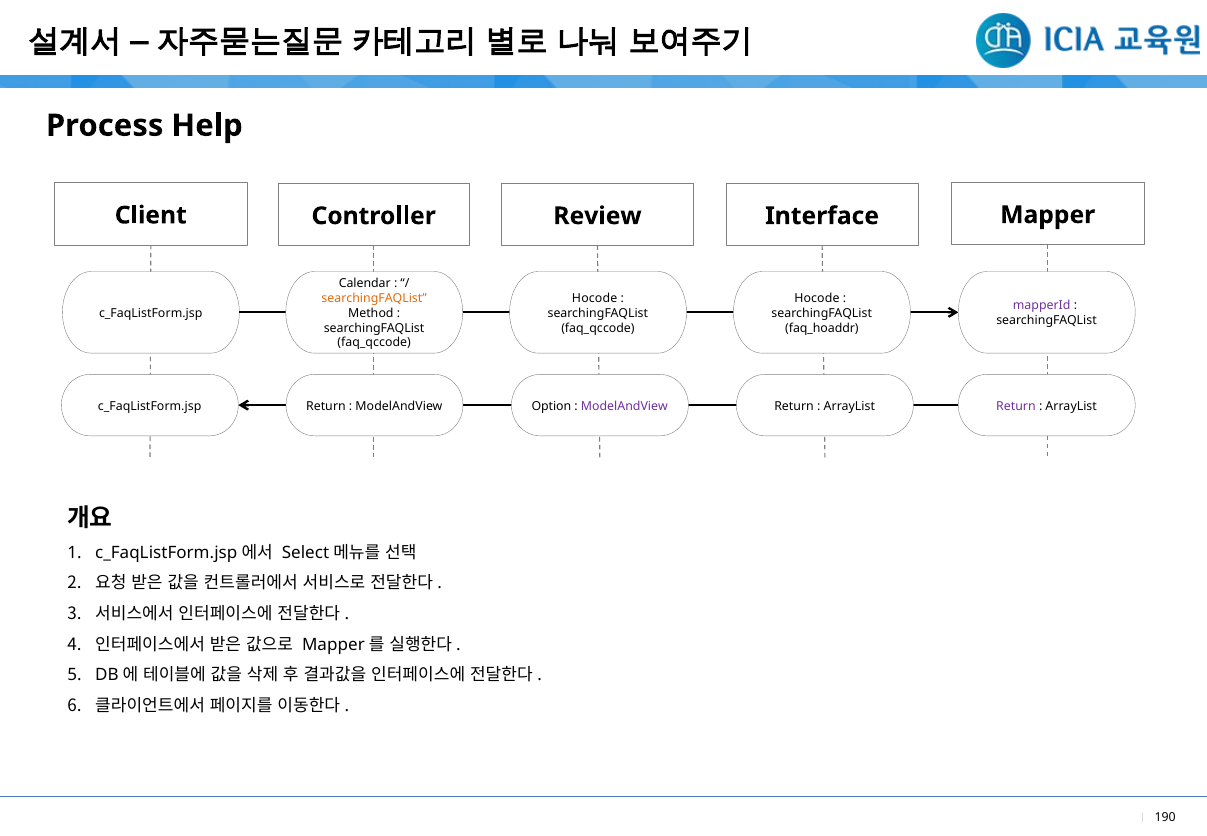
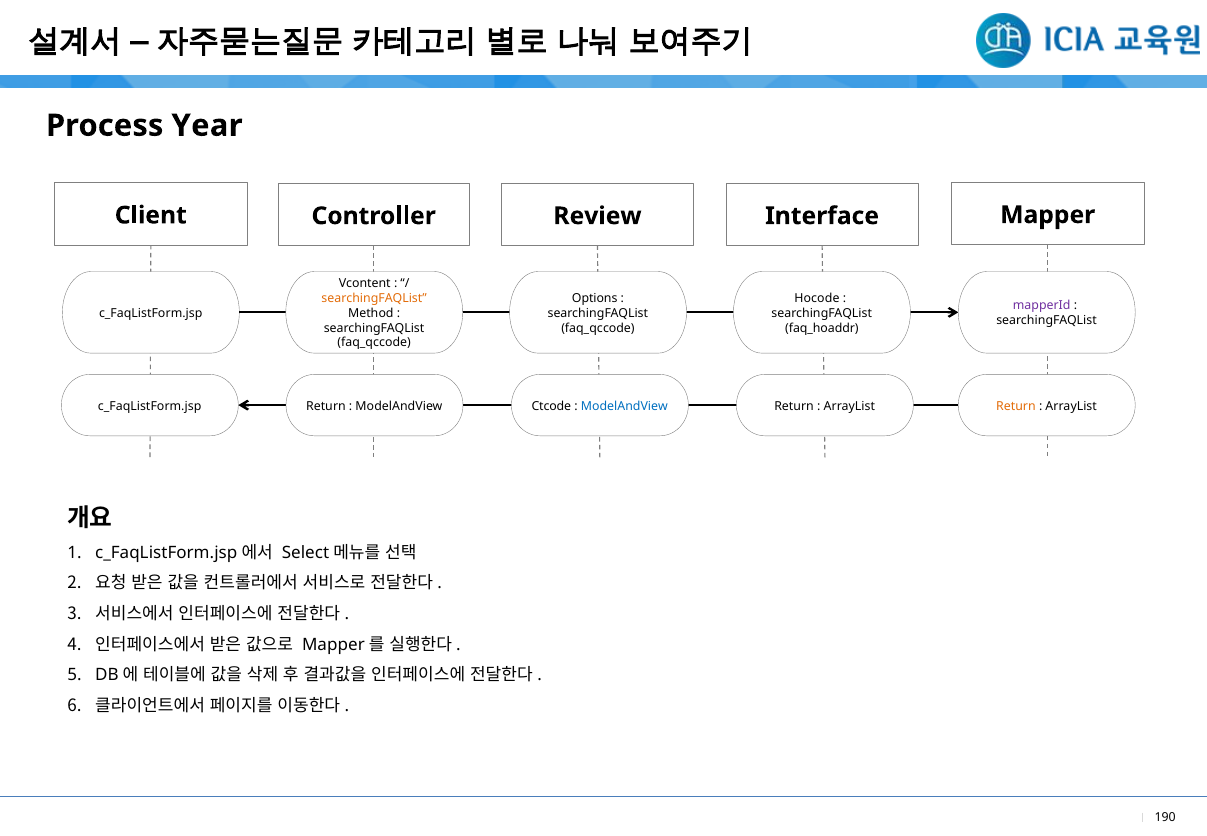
Help: Help -> Year
Calendar: Calendar -> Vcontent
Hocode at (595, 298): Hocode -> Options
Option: Option -> Ctcode
ModelAndView at (624, 406) colour: purple -> blue
Return at (1016, 406) colour: purple -> orange
